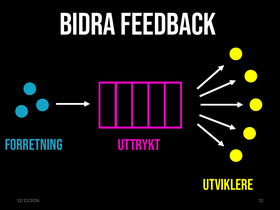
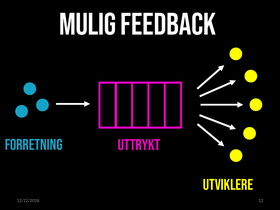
BIDRA: BIDRA -> MULIG
